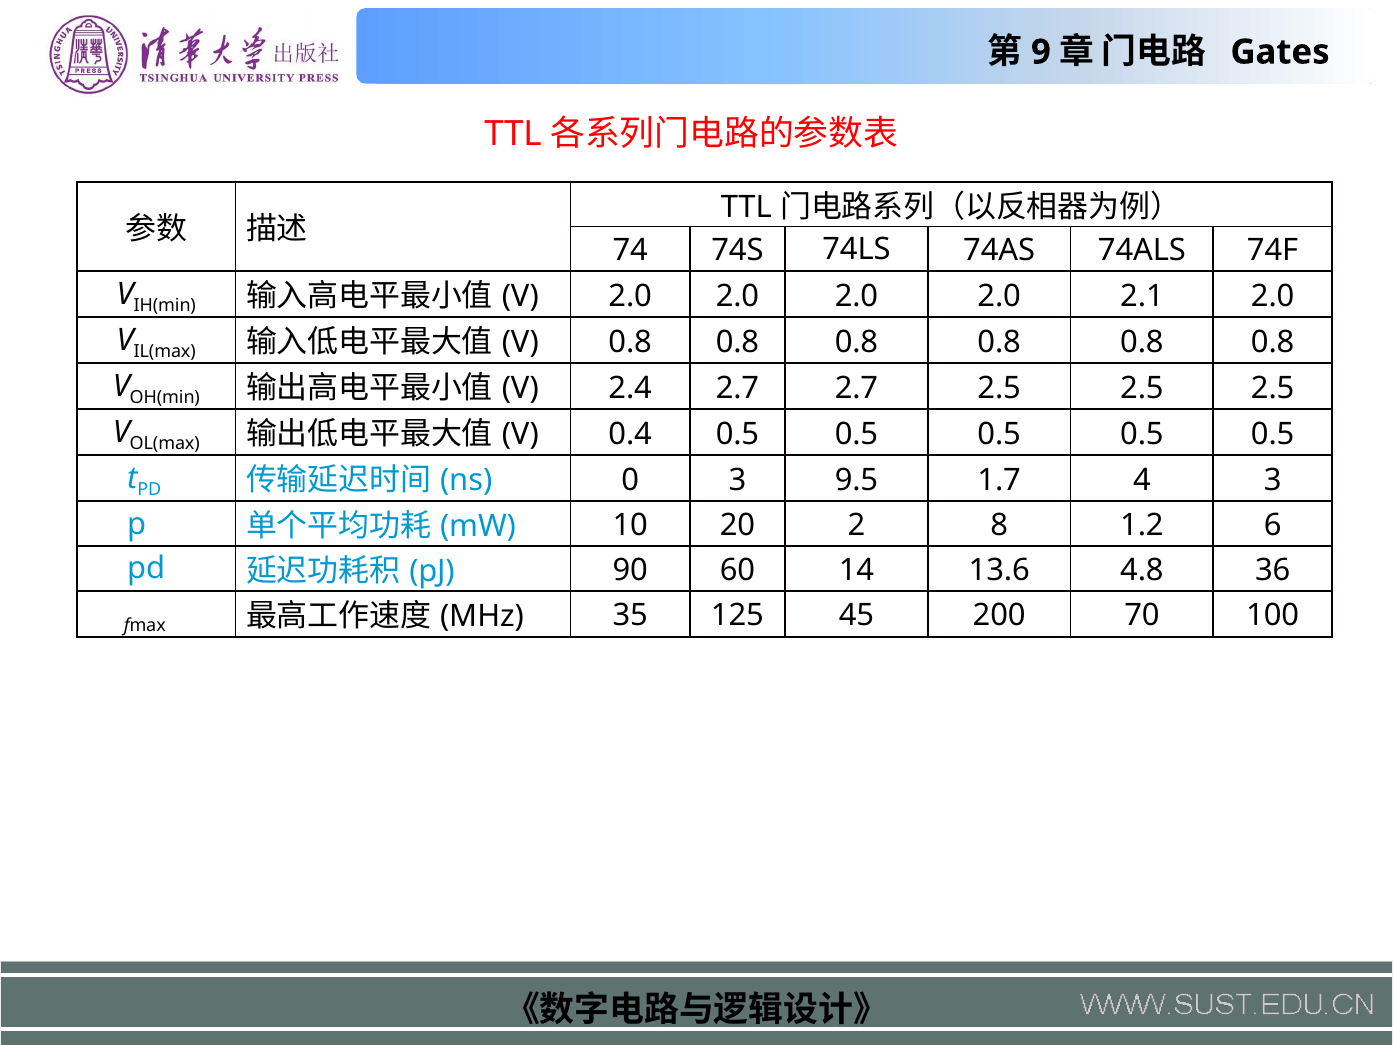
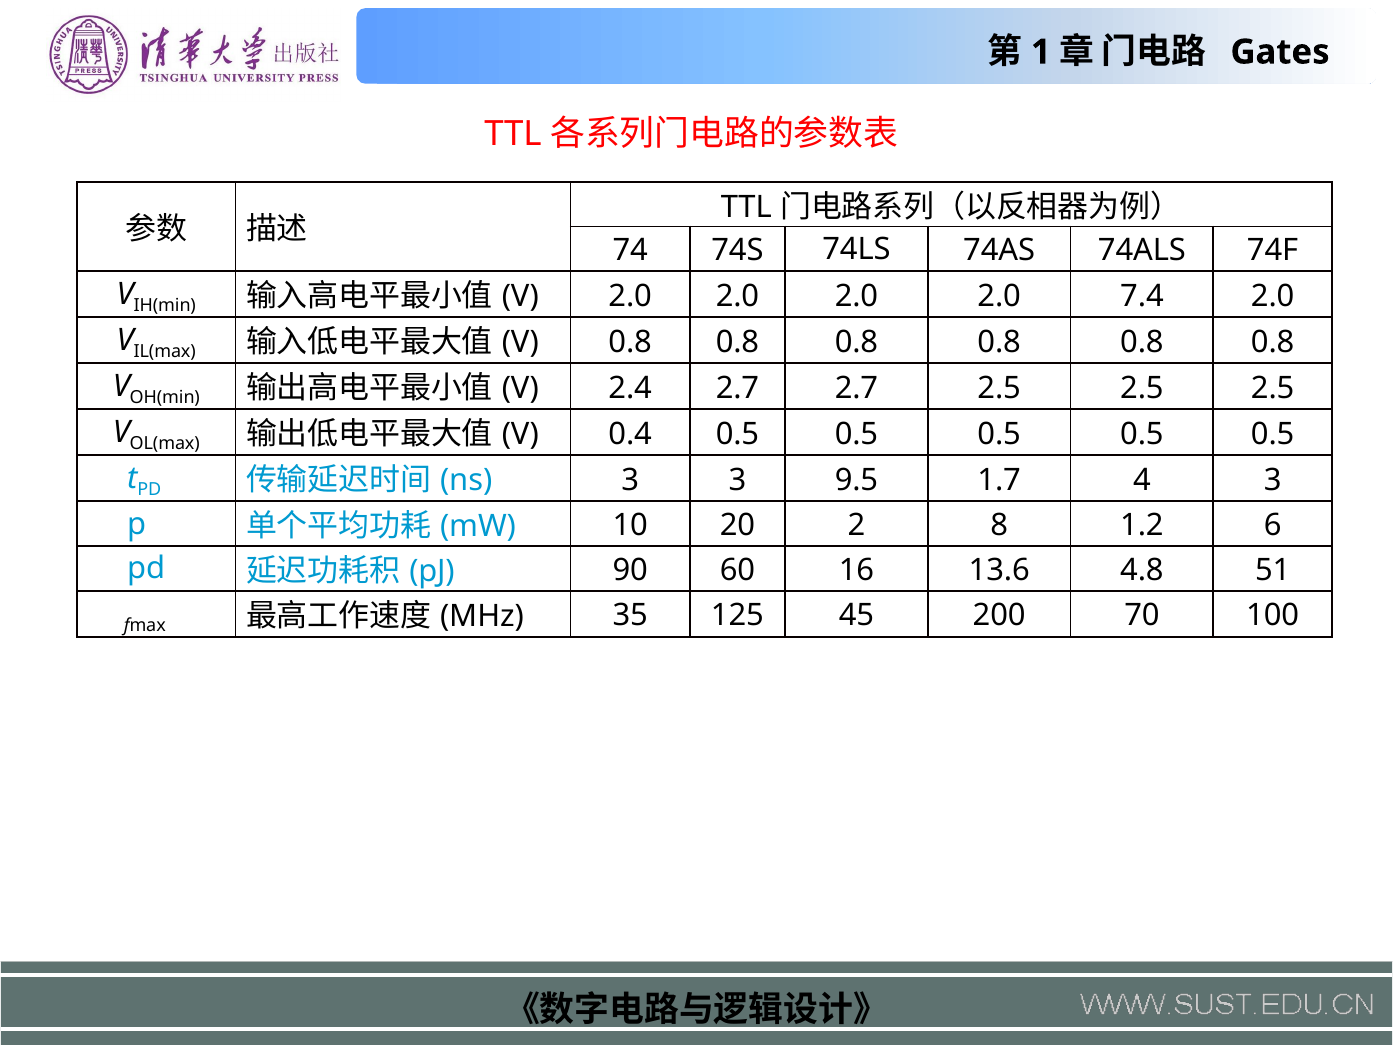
9: 9 -> 1
2.1: 2.1 -> 7.4
0 at (630, 480): 0 -> 3
14: 14 -> 16
36: 36 -> 51
